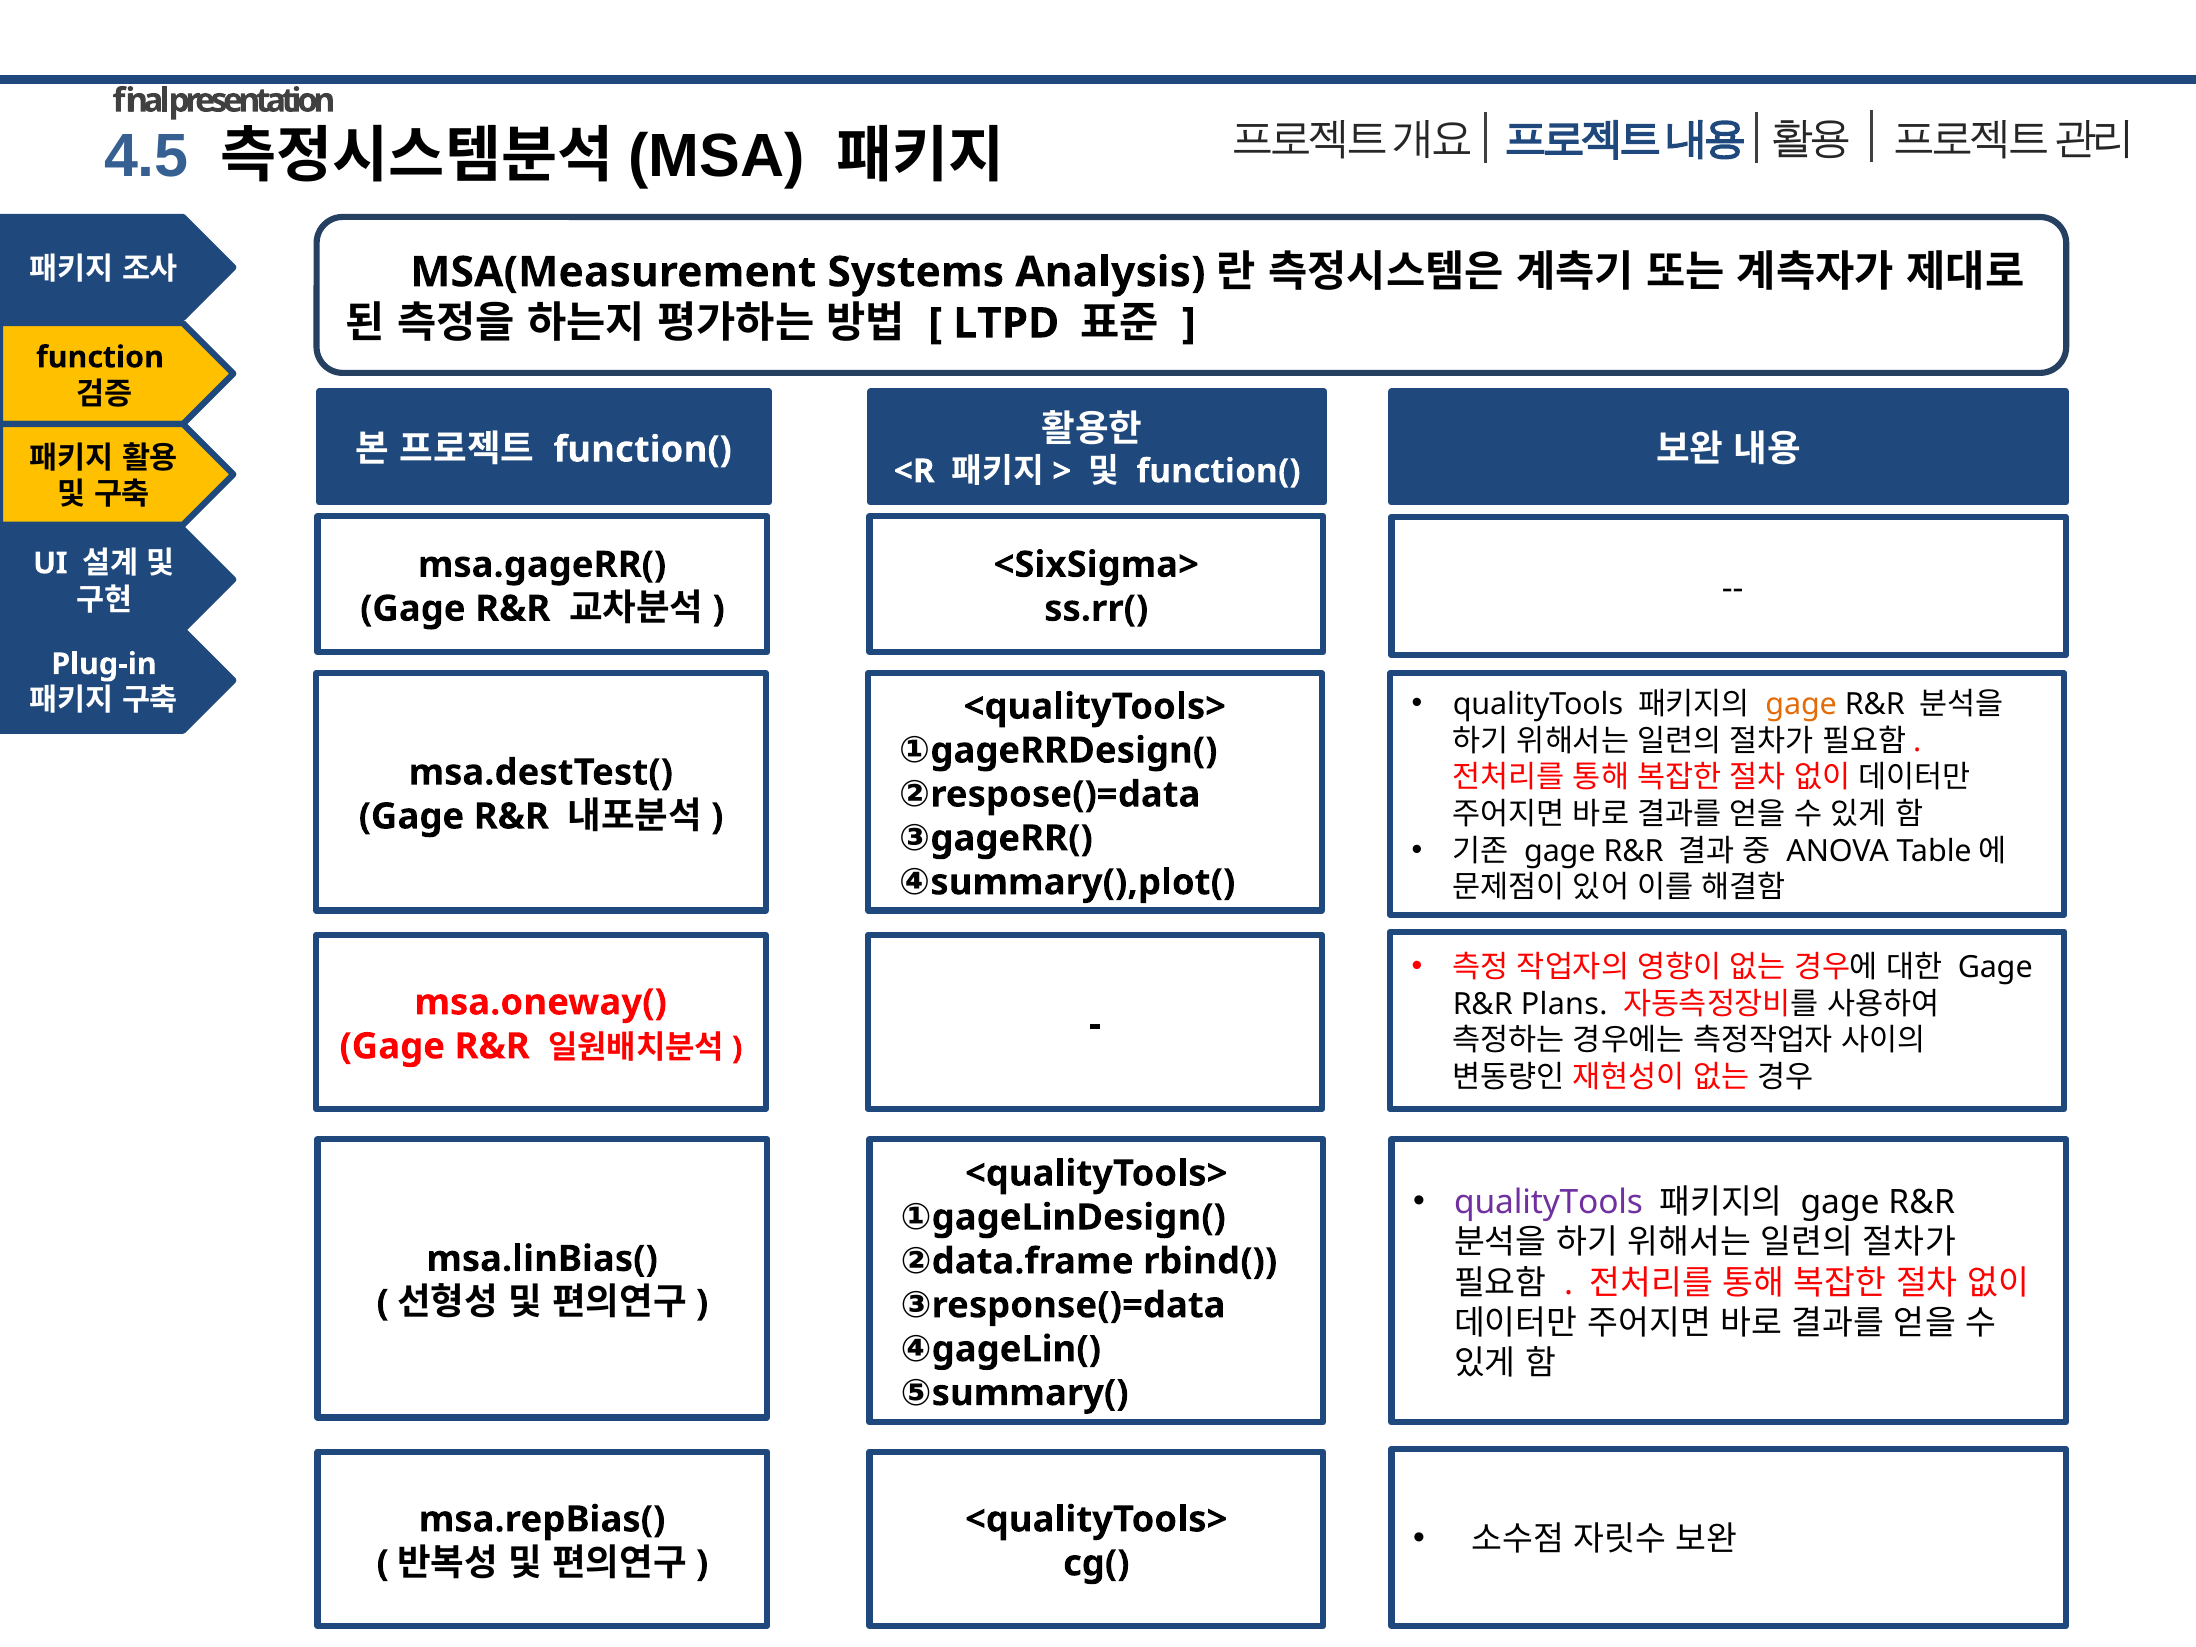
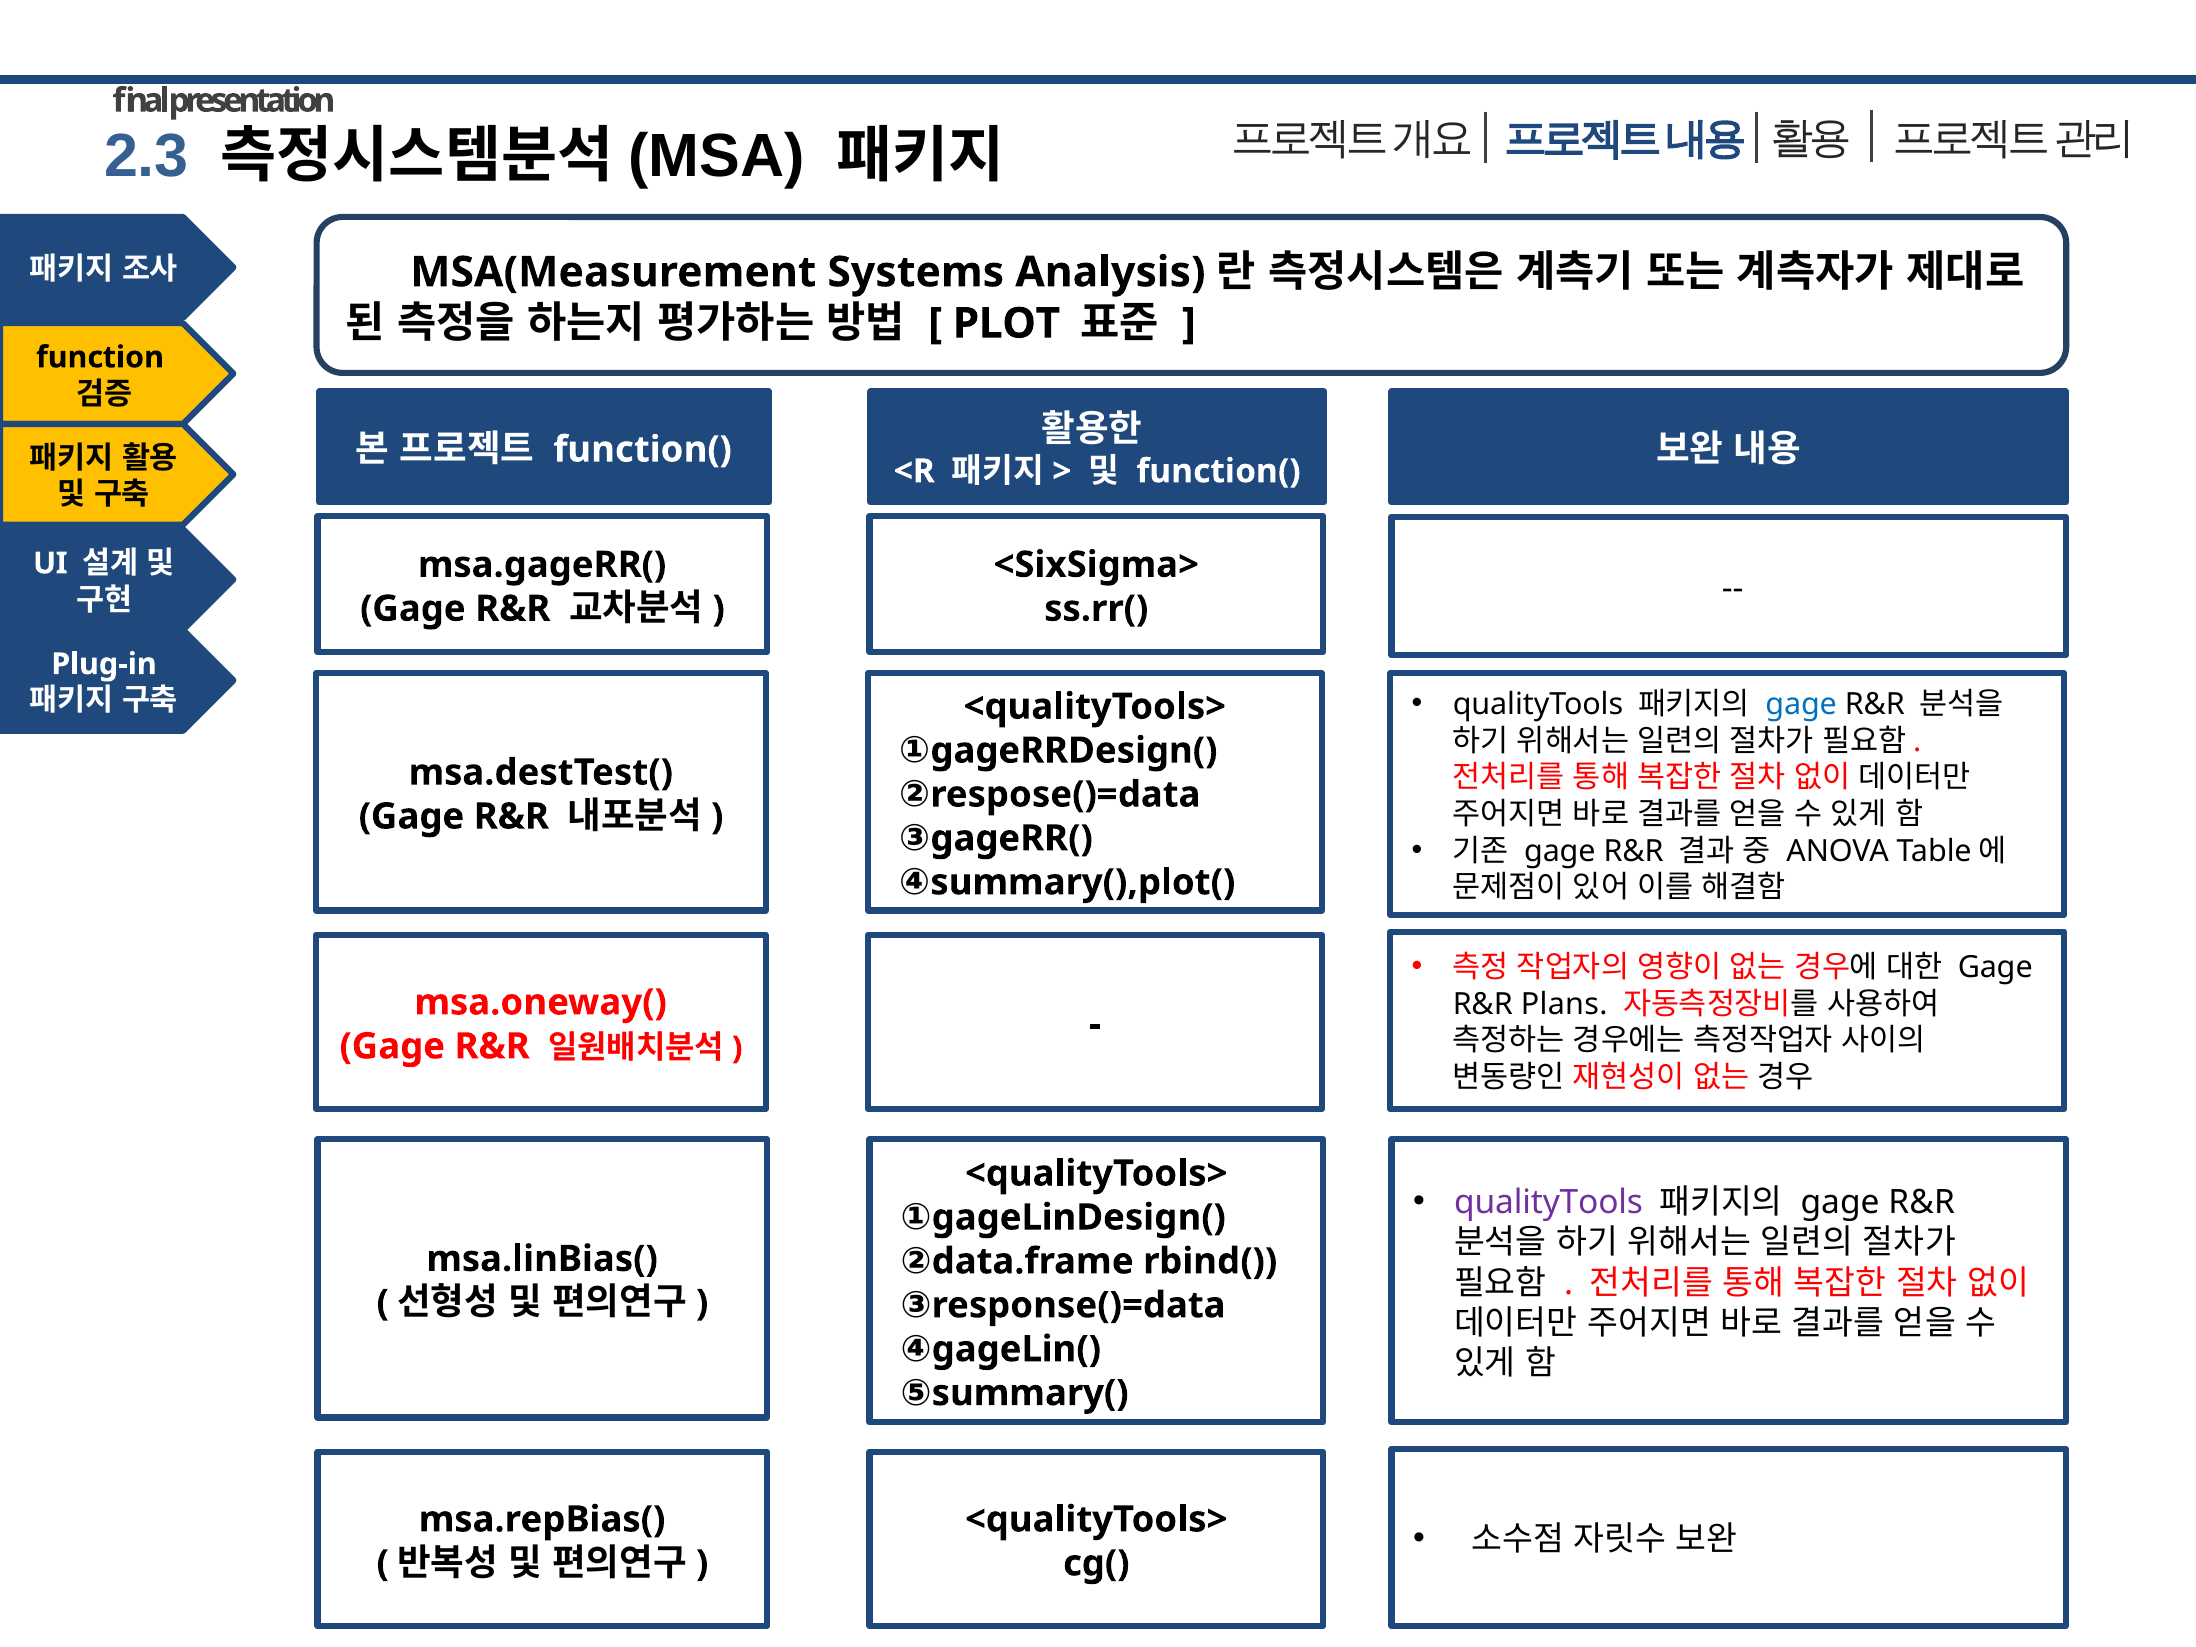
4.5: 4.5 -> 2.3
LTPD: LTPD -> PLOT
gage at (1801, 704) colour: orange -> blue
